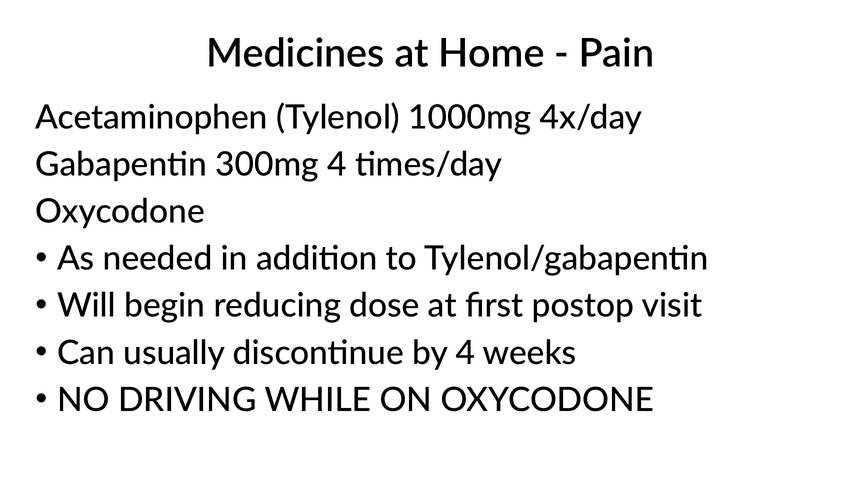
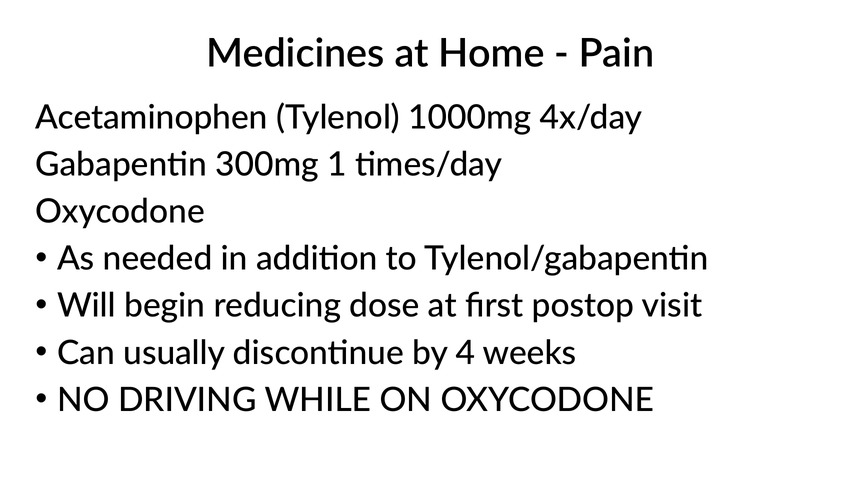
300mg 4: 4 -> 1
